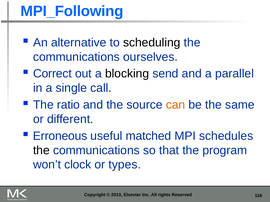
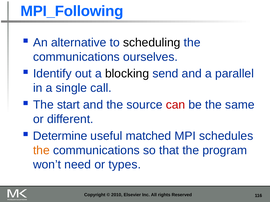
Correct: Correct -> Identify
ratio: ratio -> start
can colour: orange -> red
Erroneous: Erroneous -> Determine
the at (41, 151) colour: black -> orange
clock: clock -> need
